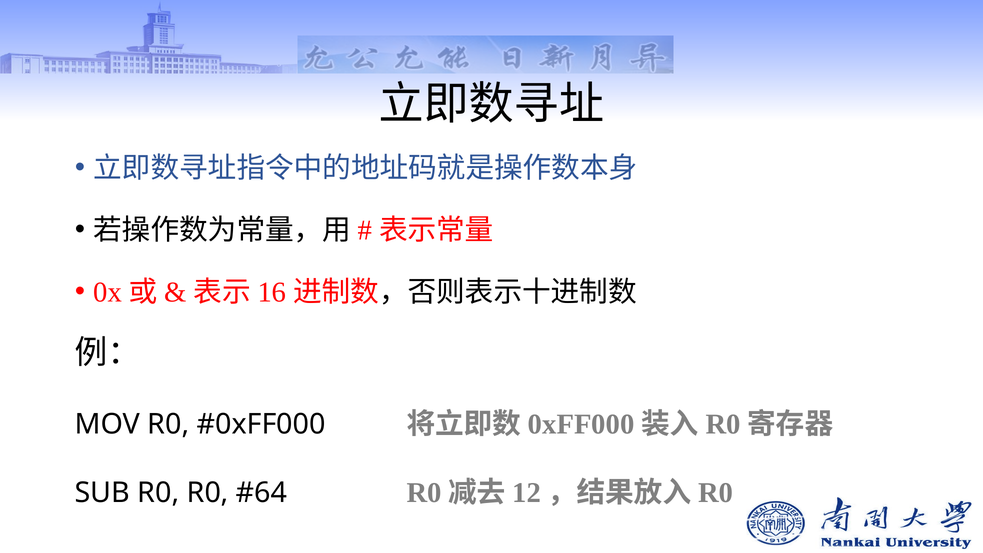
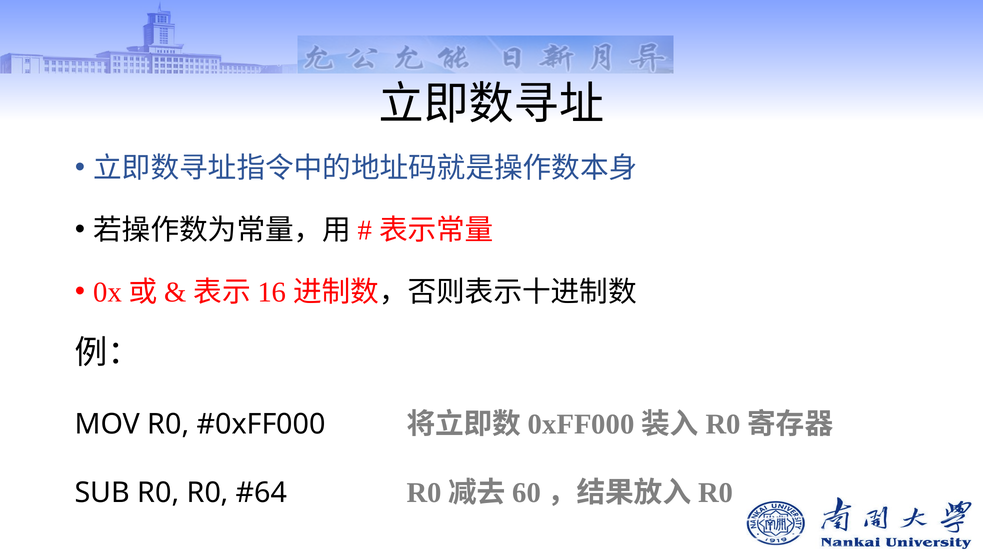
12: 12 -> 60
